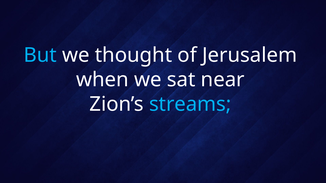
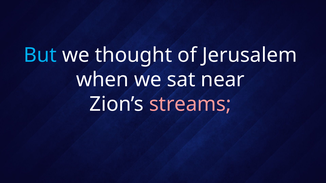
streams colour: light blue -> pink
